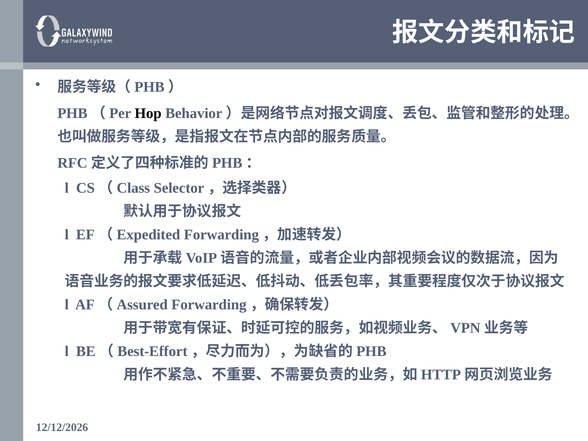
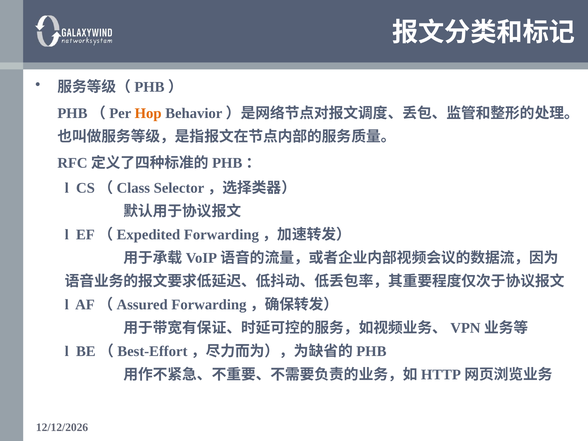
Hop colour: black -> orange
